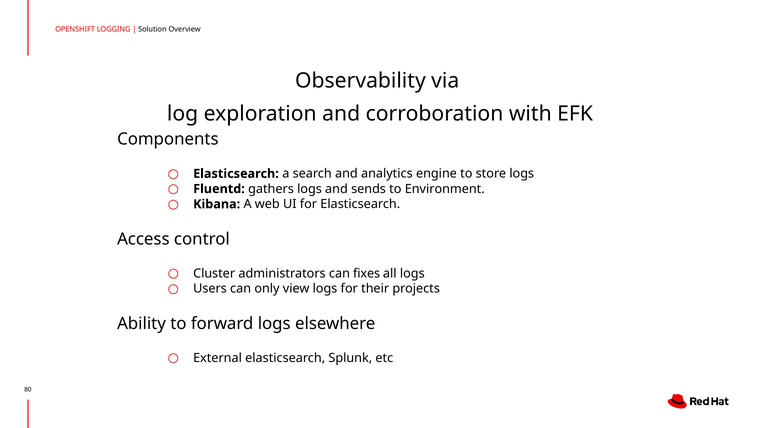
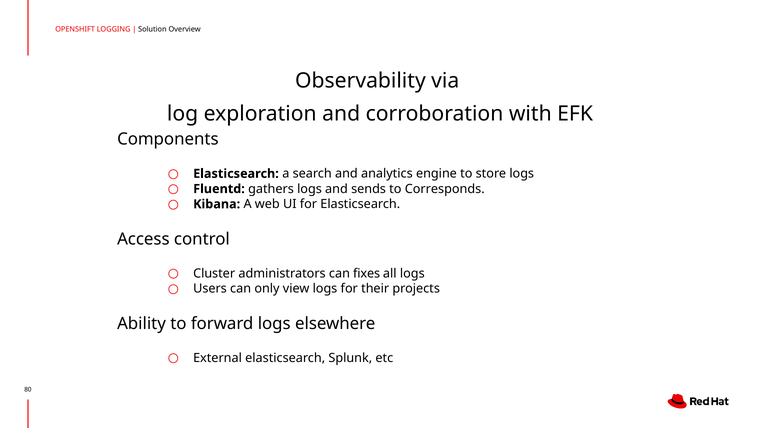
Environment: Environment -> Corresponds
